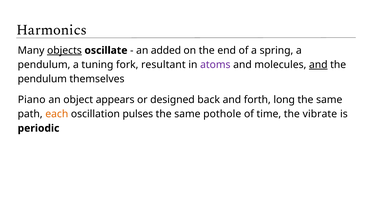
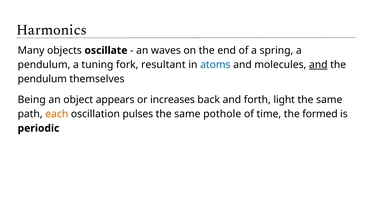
objects underline: present -> none
added: added -> waves
atoms colour: purple -> blue
Piano: Piano -> Being
designed: designed -> increases
long: long -> light
vibrate: vibrate -> formed
